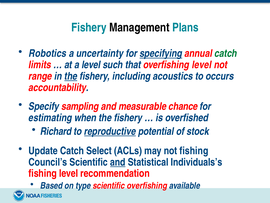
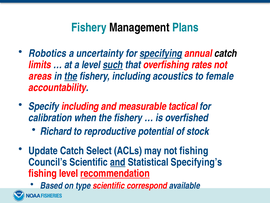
catch at (226, 53) colour: green -> black
such underline: none -> present
overfishing level: level -> rates
range: range -> areas
occurs: occurs -> female
Specify sampling: sampling -> including
chance: chance -> tactical
estimating: estimating -> calibration
reproductive underline: present -> none
Individuals’s: Individuals’s -> Specifying’s
recommendation underline: none -> present
scientific overfishing: overfishing -> correspond
